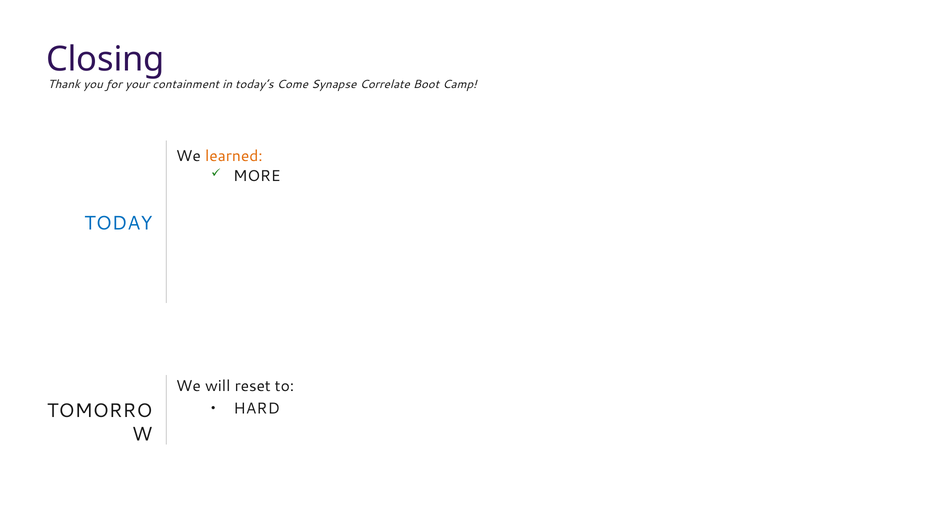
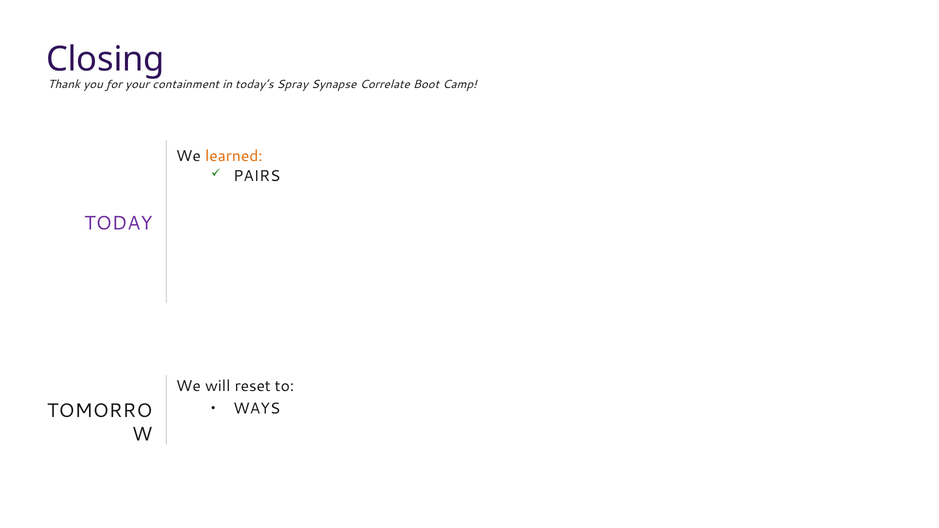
Come: Come -> Spray
MORE: MORE -> PAIRS
TODAY colour: blue -> purple
HARD: HARD -> WAYS
